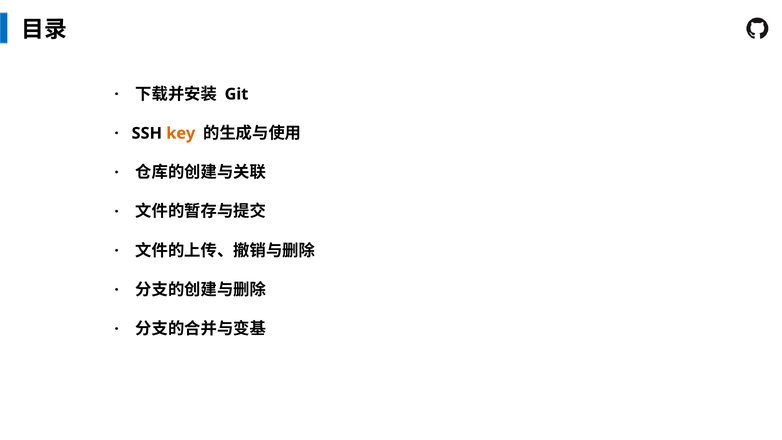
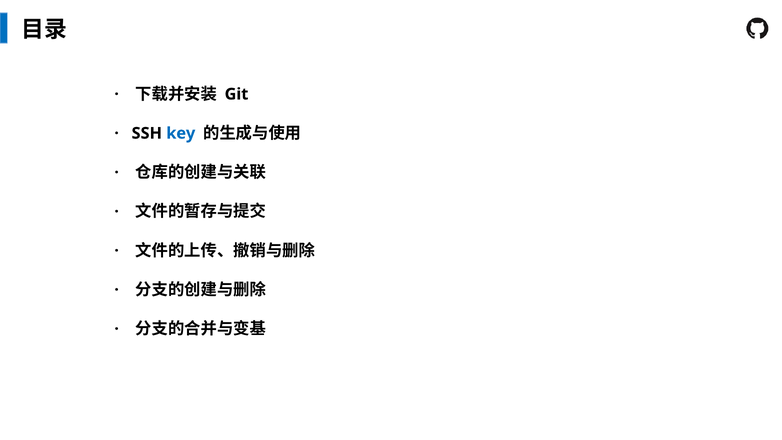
key colour: orange -> blue
